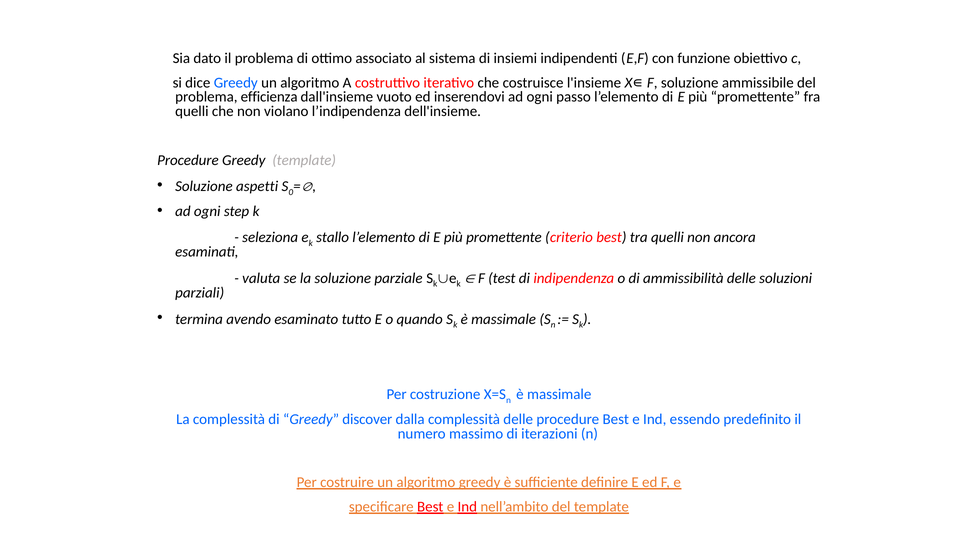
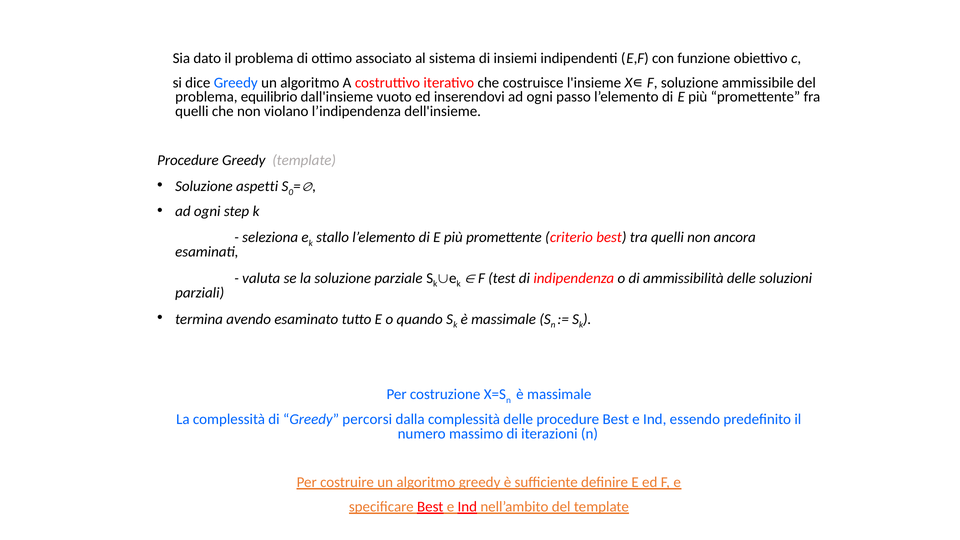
efficienza: efficienza -> equilibrio
discover: discover -> percorsi
